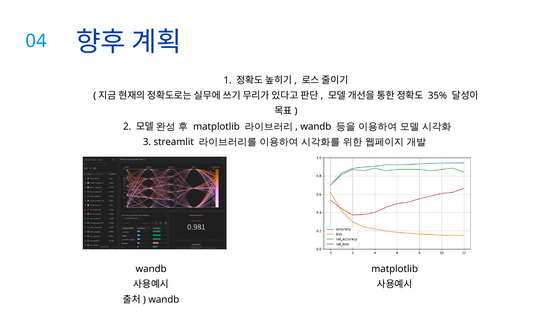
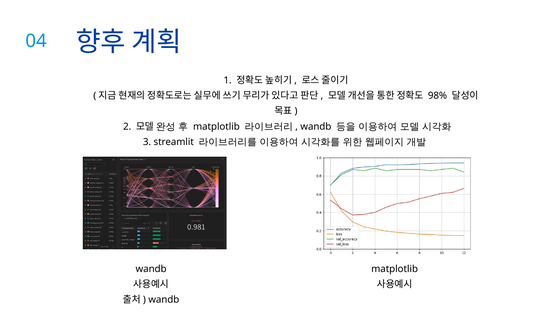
35%: 35% -> 98%
